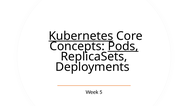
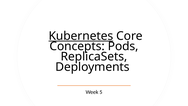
Pods underline: present -> none
